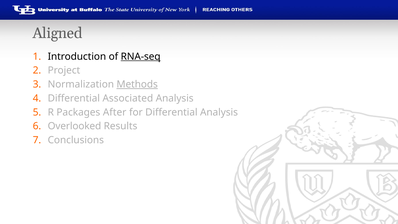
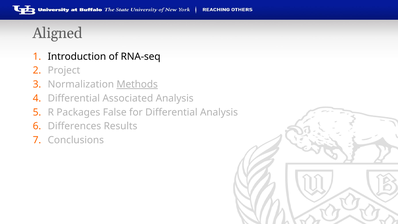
RNA-seq underline: present -> none
After: After -> False
Overlooked: Overlooked -> Differences
